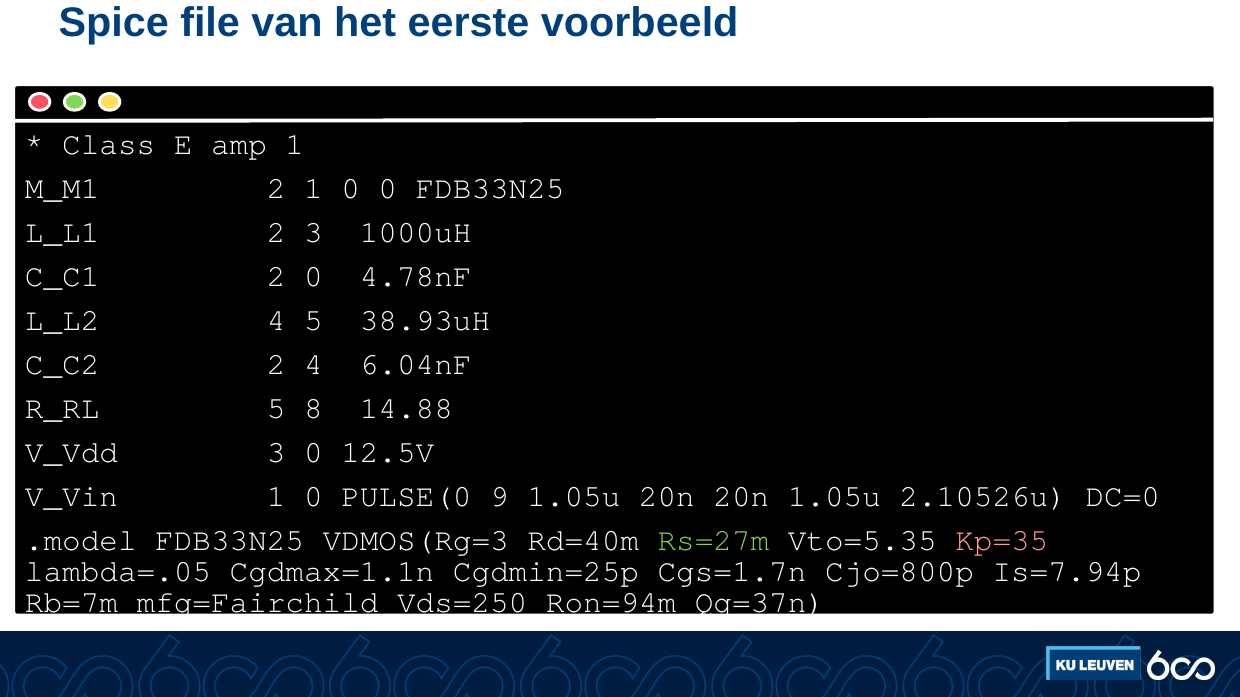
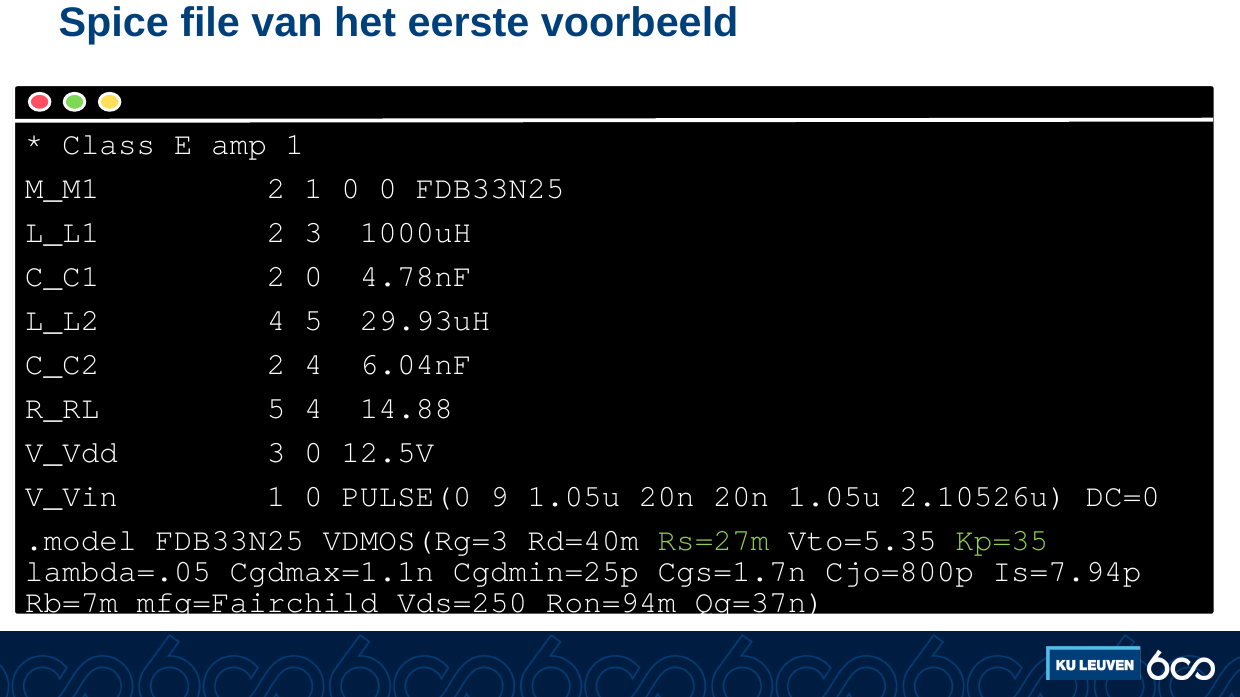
38.93uH: 38.93uH -> 29.93uH
5 8: 8 -> 4
Kp=35 colour: pink -> light green
